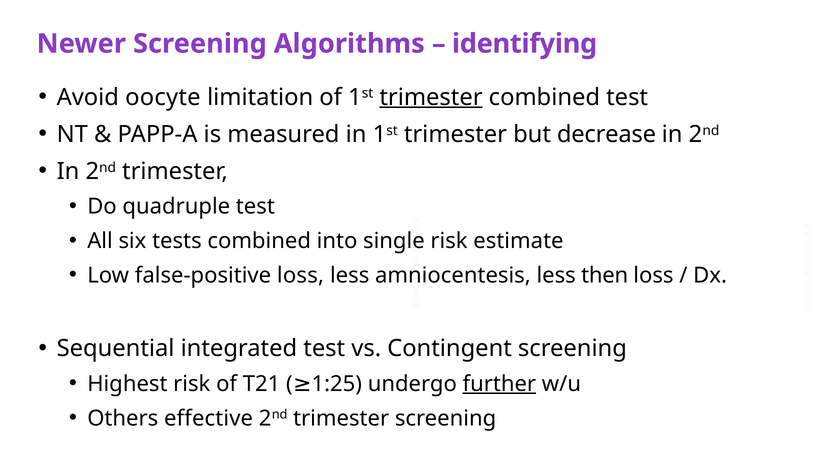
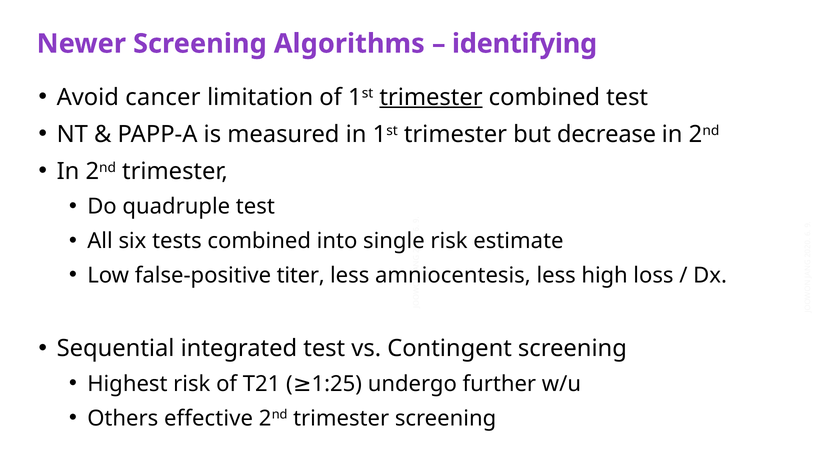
oocyte: oocyte -> cancer
false-positive loss: loss -> titer
then: then -> high
further underline: present -> none
